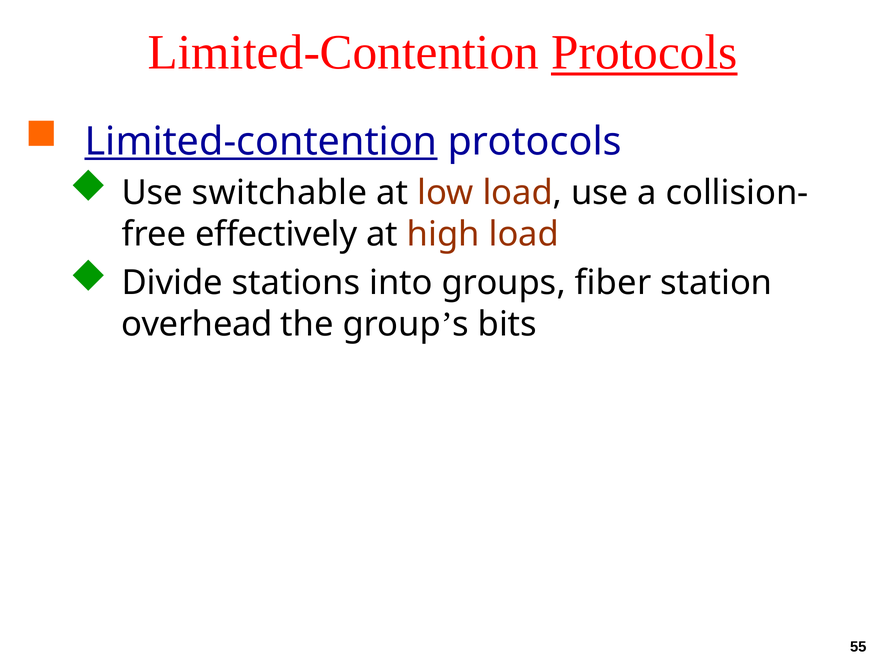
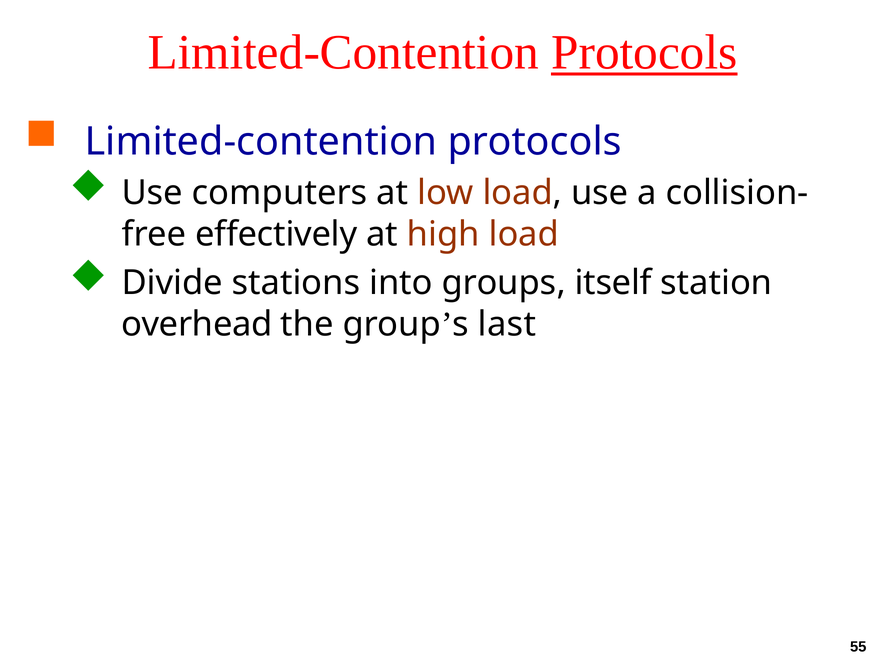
Limited-contention at (261, 142) underline: present -> none
switchable: switchable -> computers
fiber: fiber -> itself
bits: bits -> last
